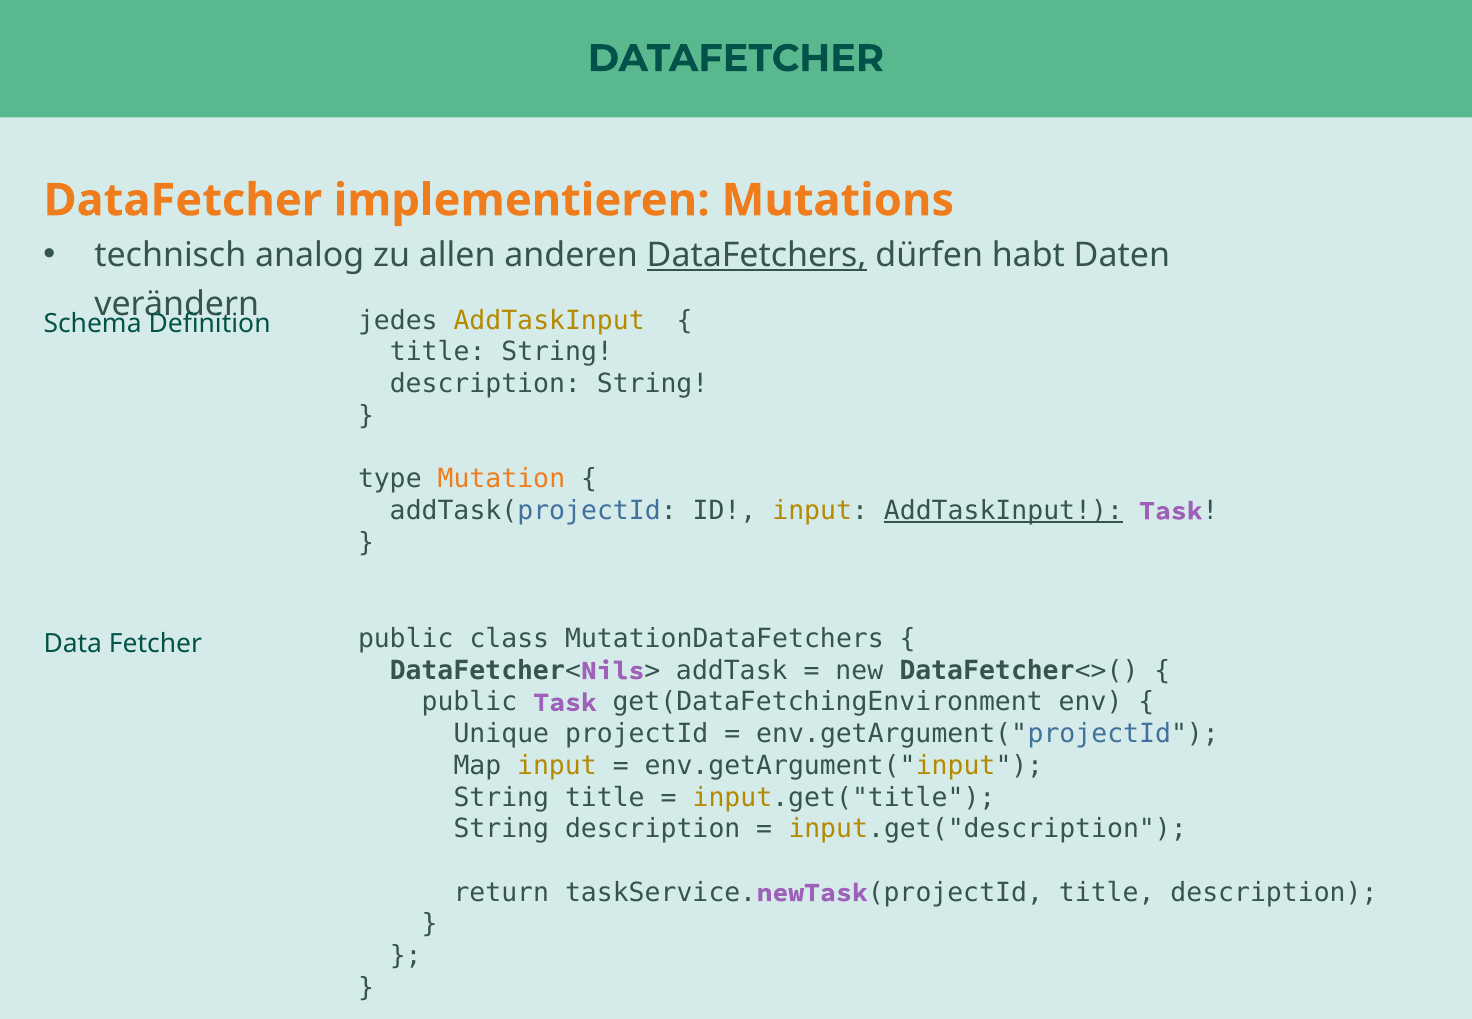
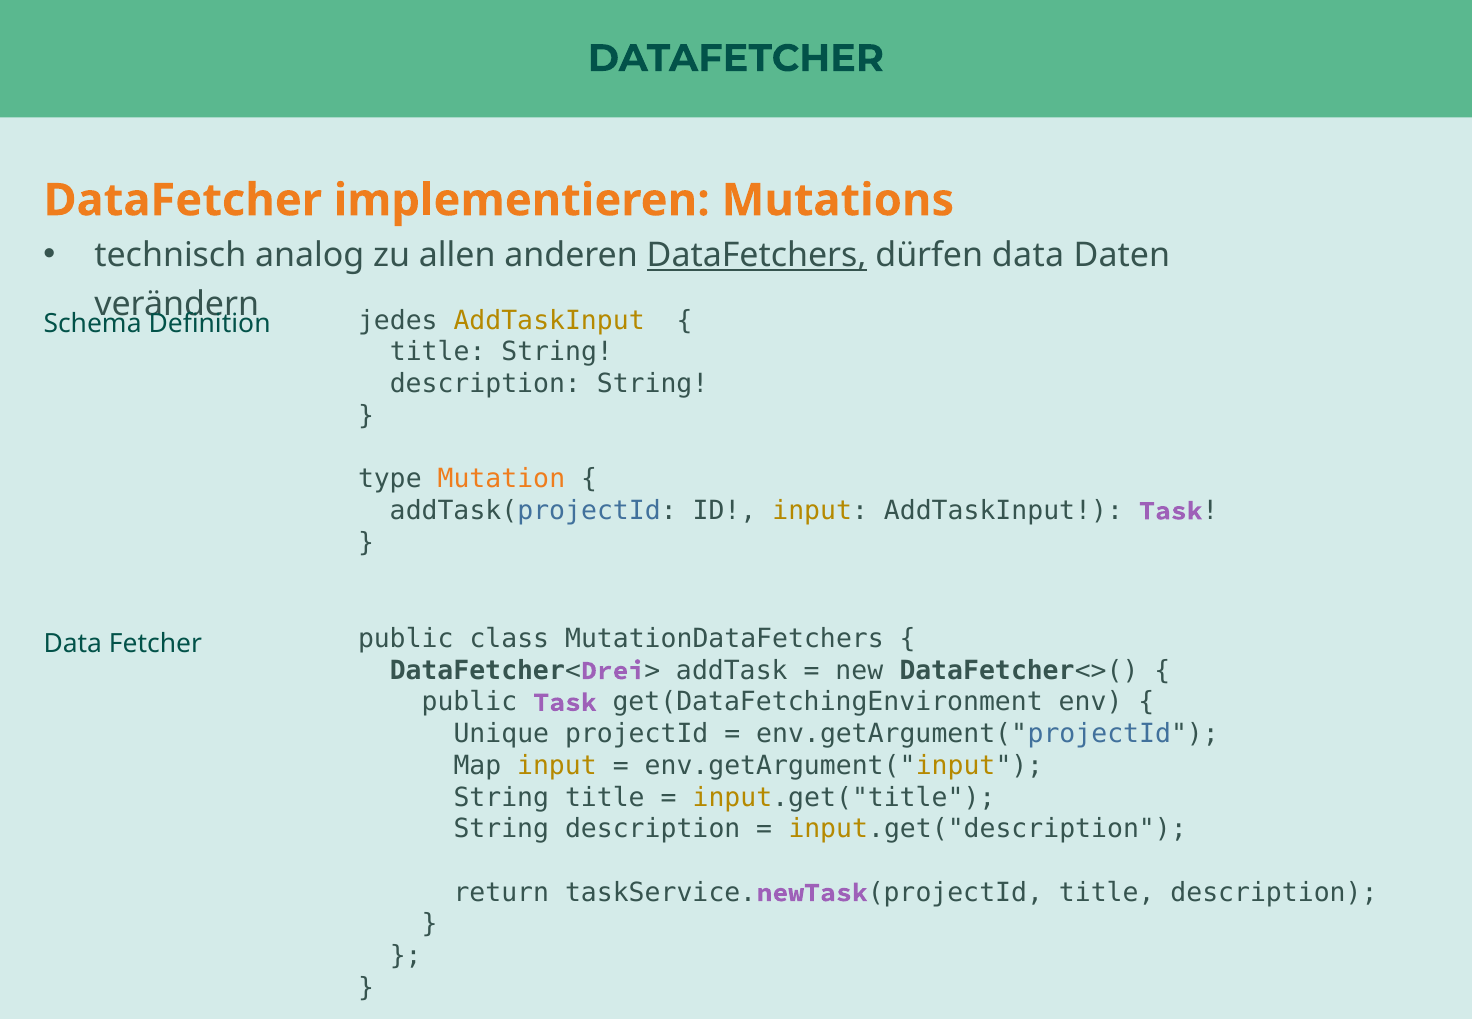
dürfen habt: habt -> data
AddTaskInput at (1003, 511) underline: present -> none
Nils: Nils -> Drei
